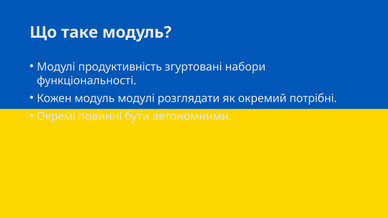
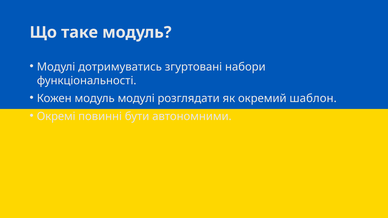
продуктивність: продуктивність -> дотримуватись
потрібні: потрібні -> шаблон
